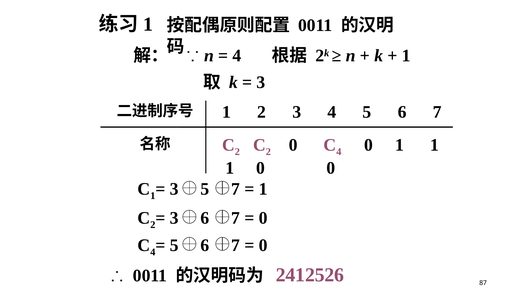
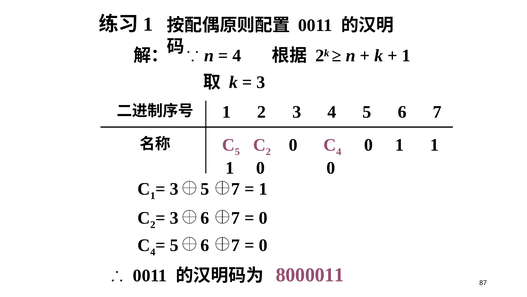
2 at (237, 151): 2 -> 5
2412526: 2412526 -> 8000011
